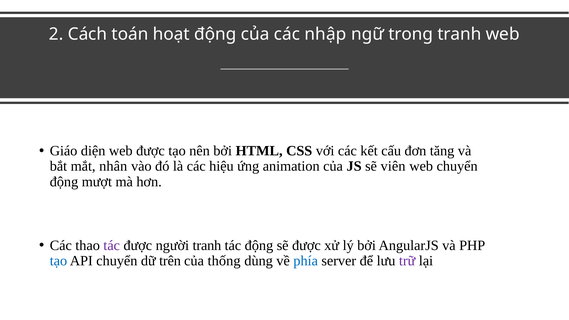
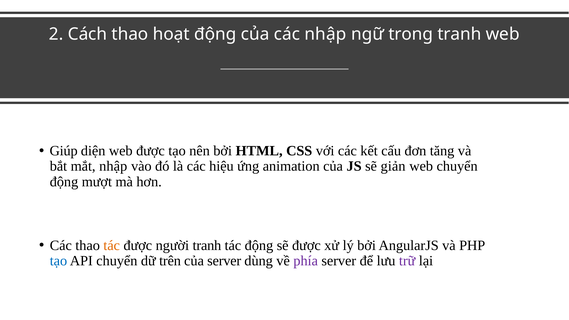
Cách toán: toán -> thao
Giáo: Giáo -> Giúp
mắt nhân: nhân -> nhập
viên: viên -> giản
tác at (112, 246) colour: purple -> orange
của thống: thống -> server
phía colour: blue -> purple
